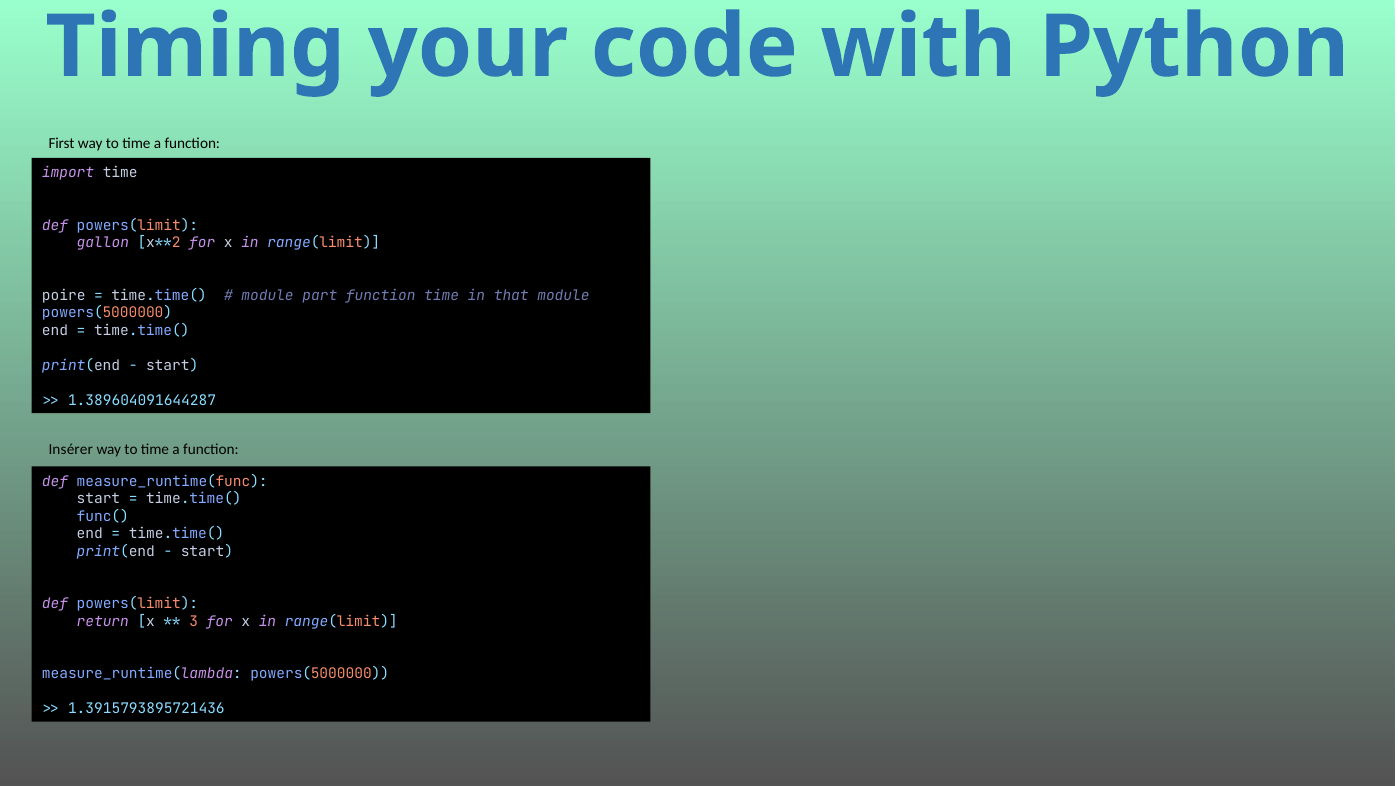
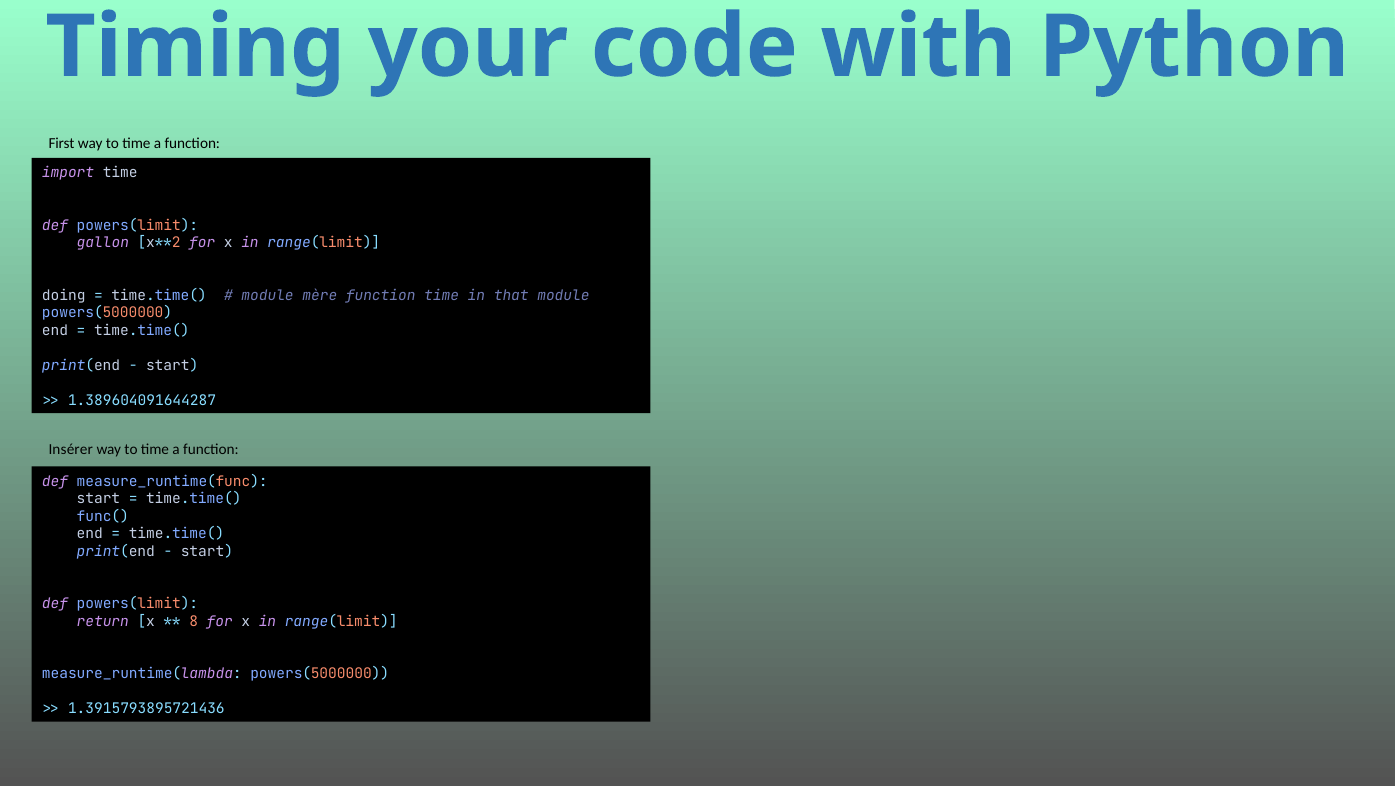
poire: poire -> doing
part: part -> mère
3: 3 -> 8
